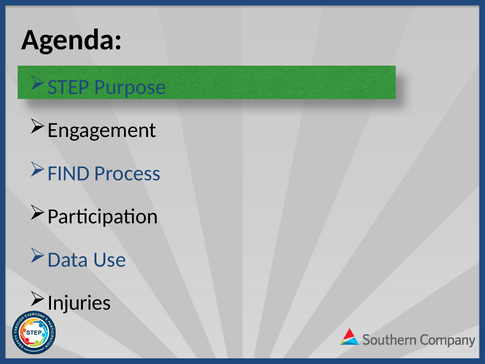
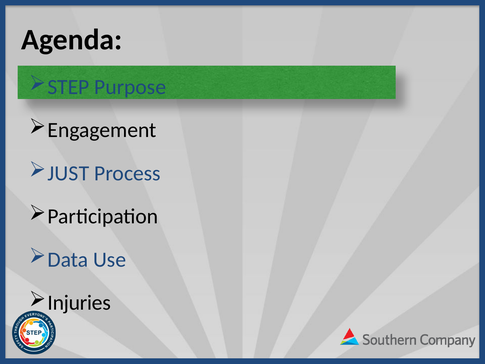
FIND: FIND -> JUST
